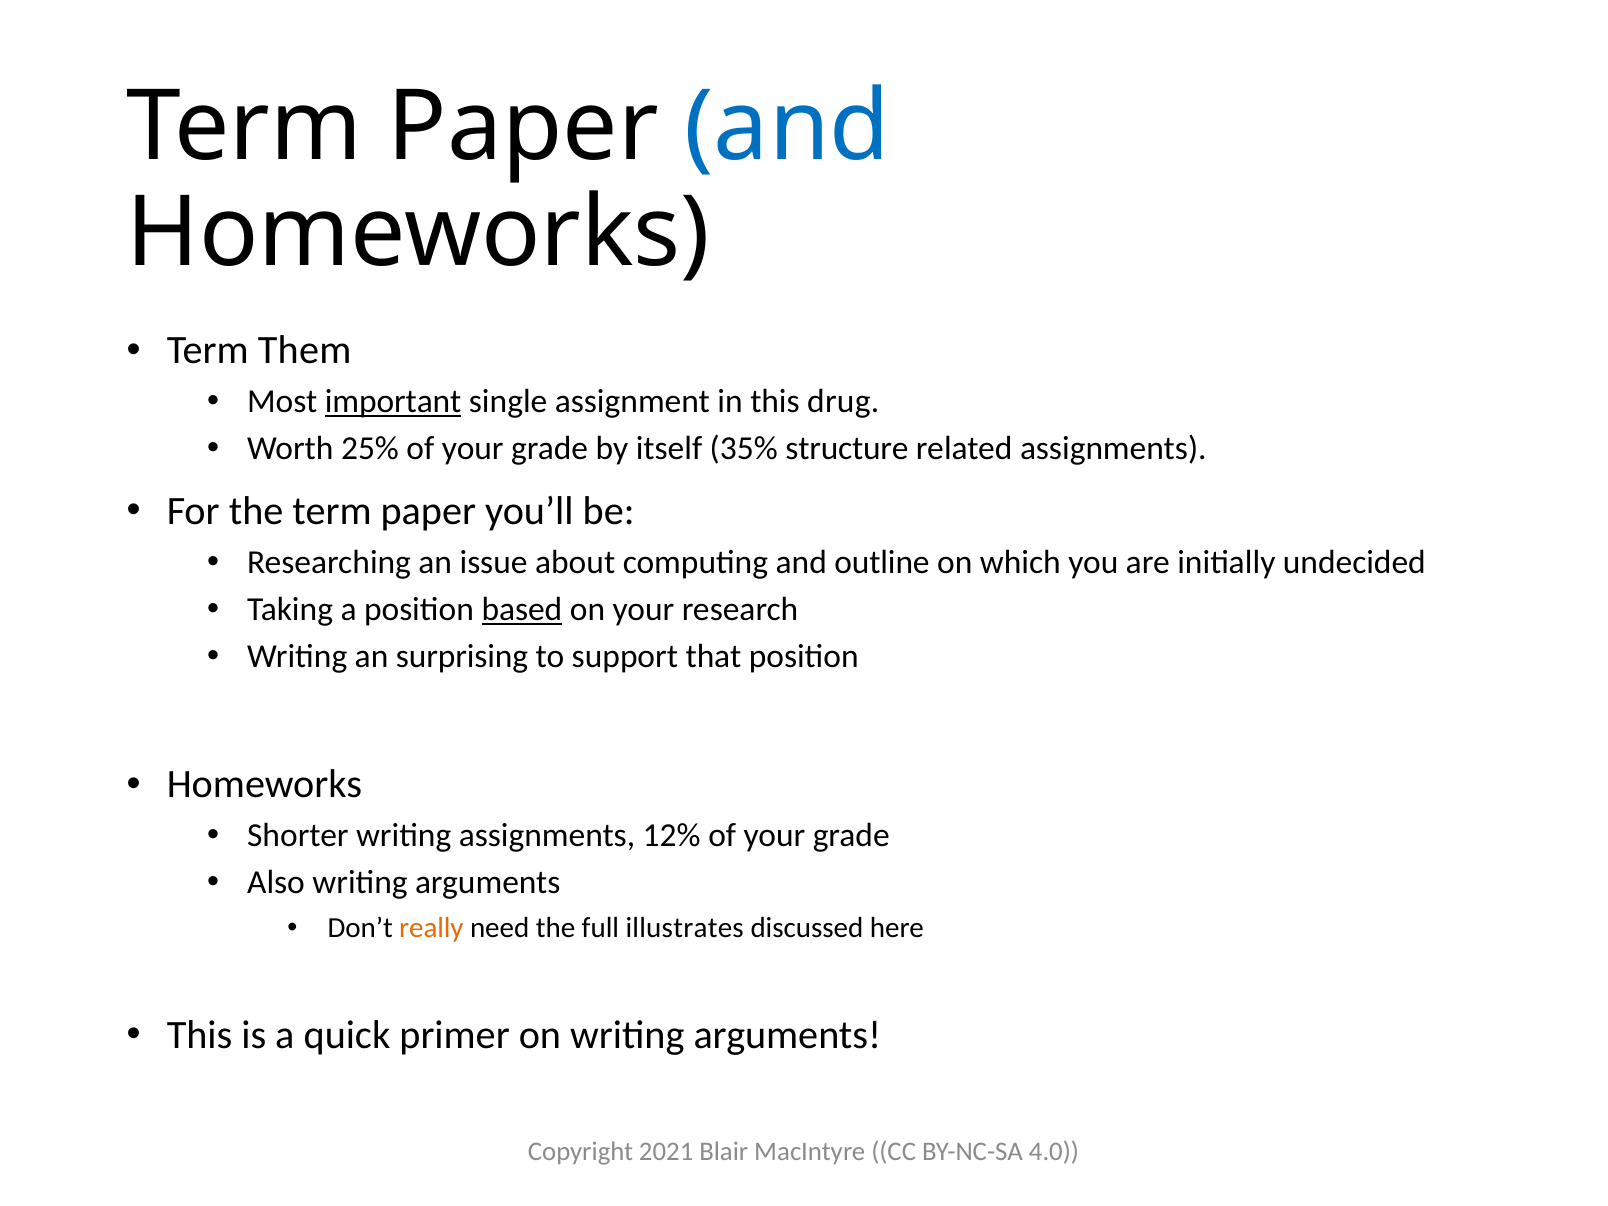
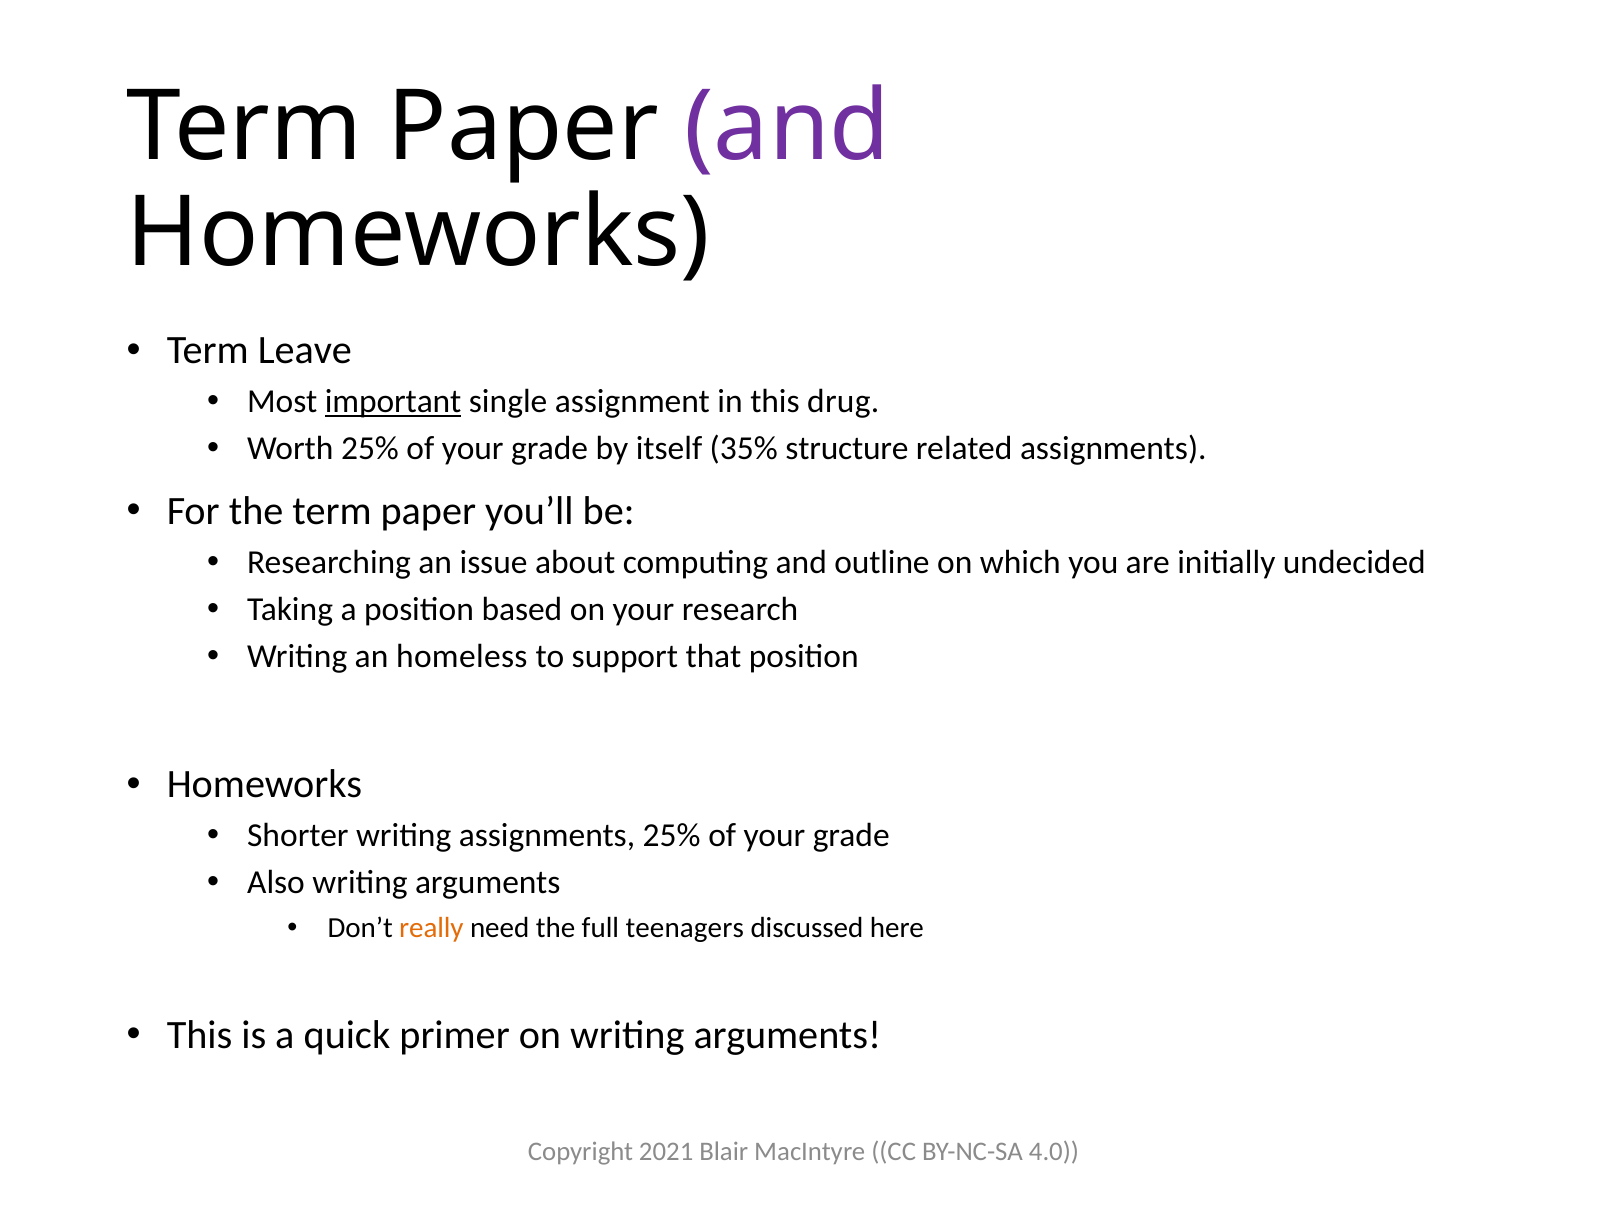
and at (787, 127) colour: blue -> purple
Them: Them -> Leave
based underline: present -> none
surprising: surprising -> homeless
assignments 12%: 12% -> 25%
illustrates: illustrates -> teenagers
